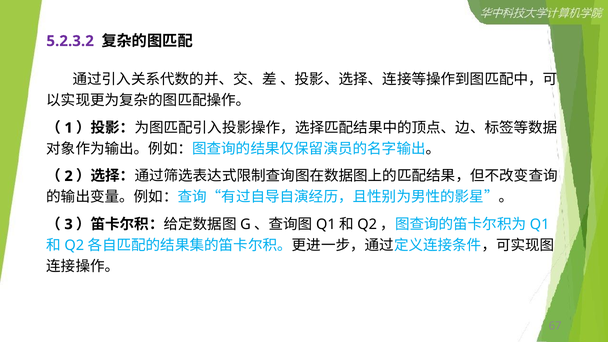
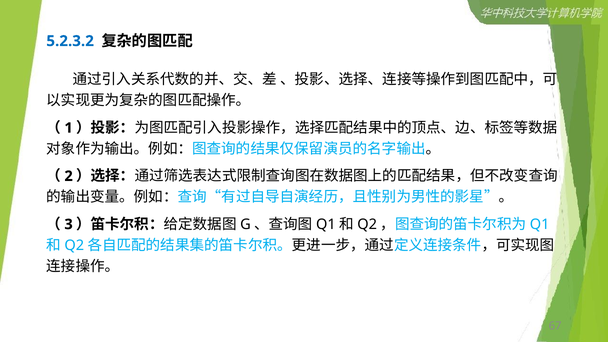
5.2.3.2 colour: purple -> blue
